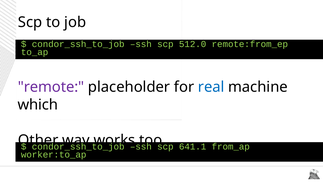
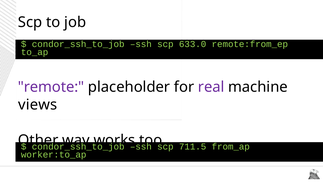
512.0: 512.0 -> 633.0
real colour: blue -> purple
which: which -> views
641.1: 641.1 -> 711.5
